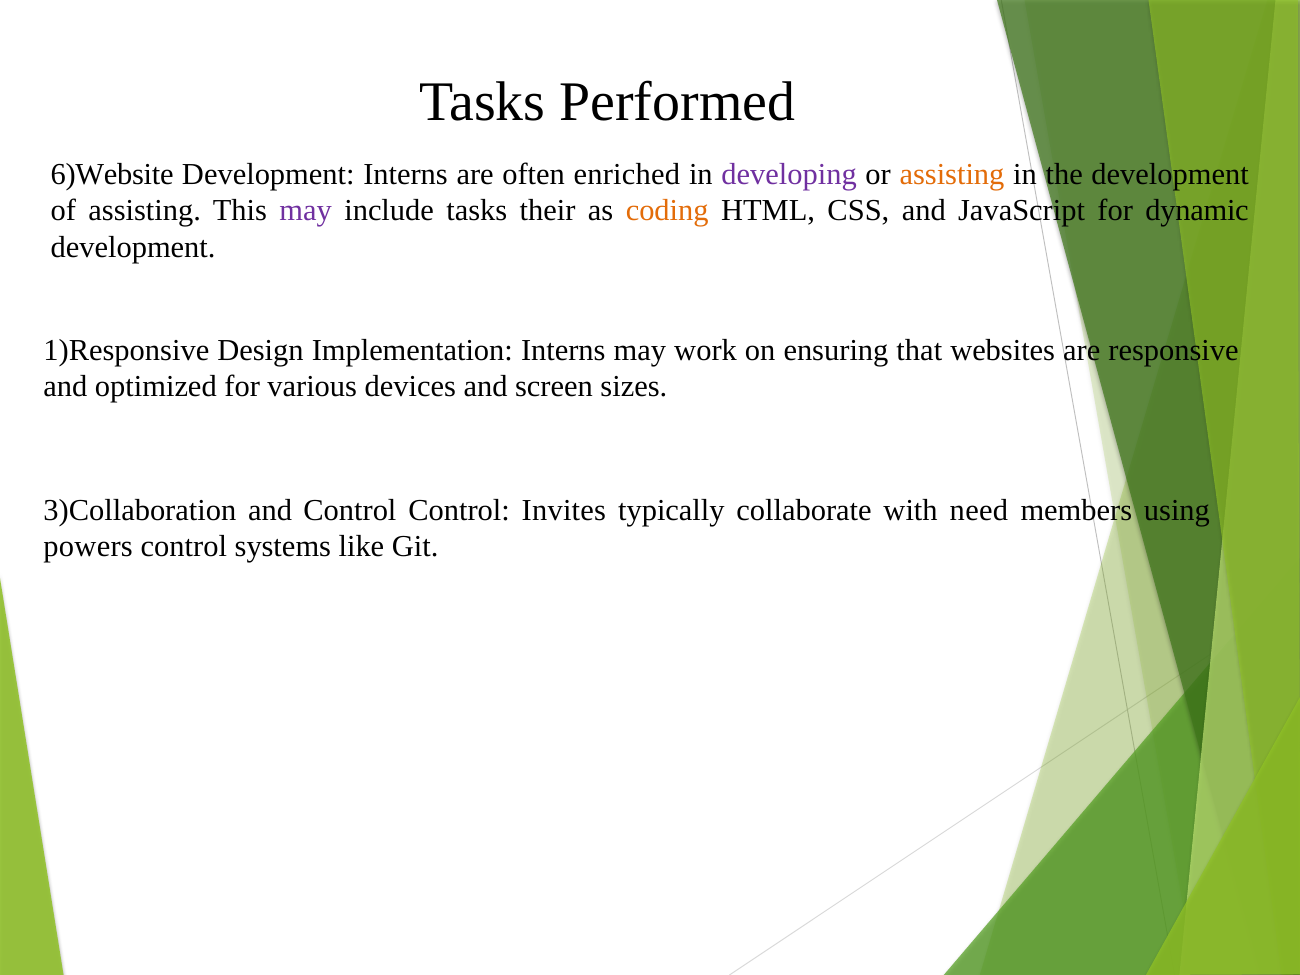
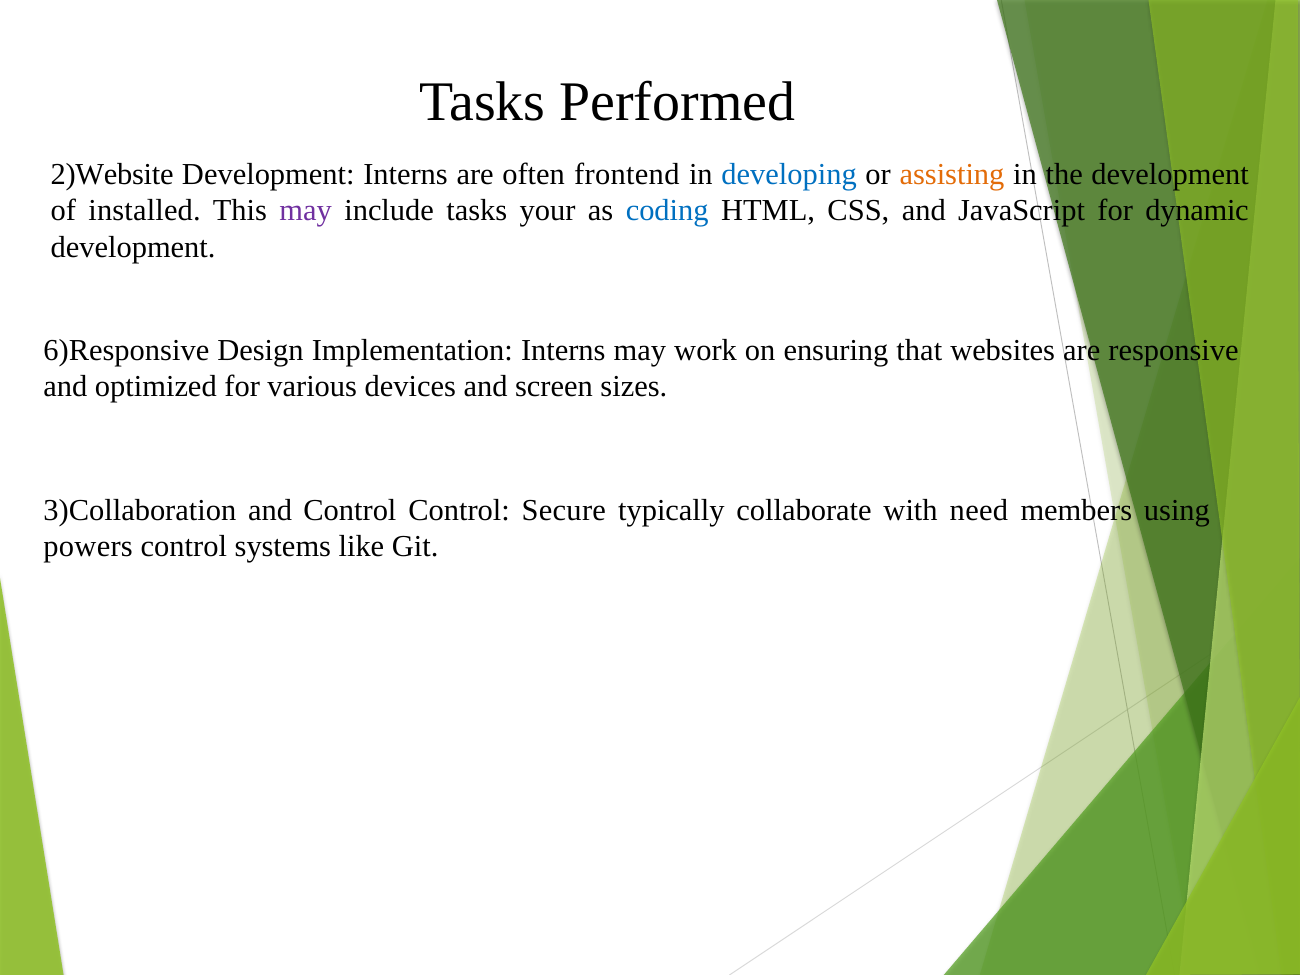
6)Website: 6)Website -> 2)Website
enriched: enriched -> frontend
developing colour: purple -> blue
of assisting: assisting -> installed
their: their -> your
coding colour: orange -> blue
1)Responsive: 1)Responsive -> 6)Responsive
Invites: Invites -> Secure
